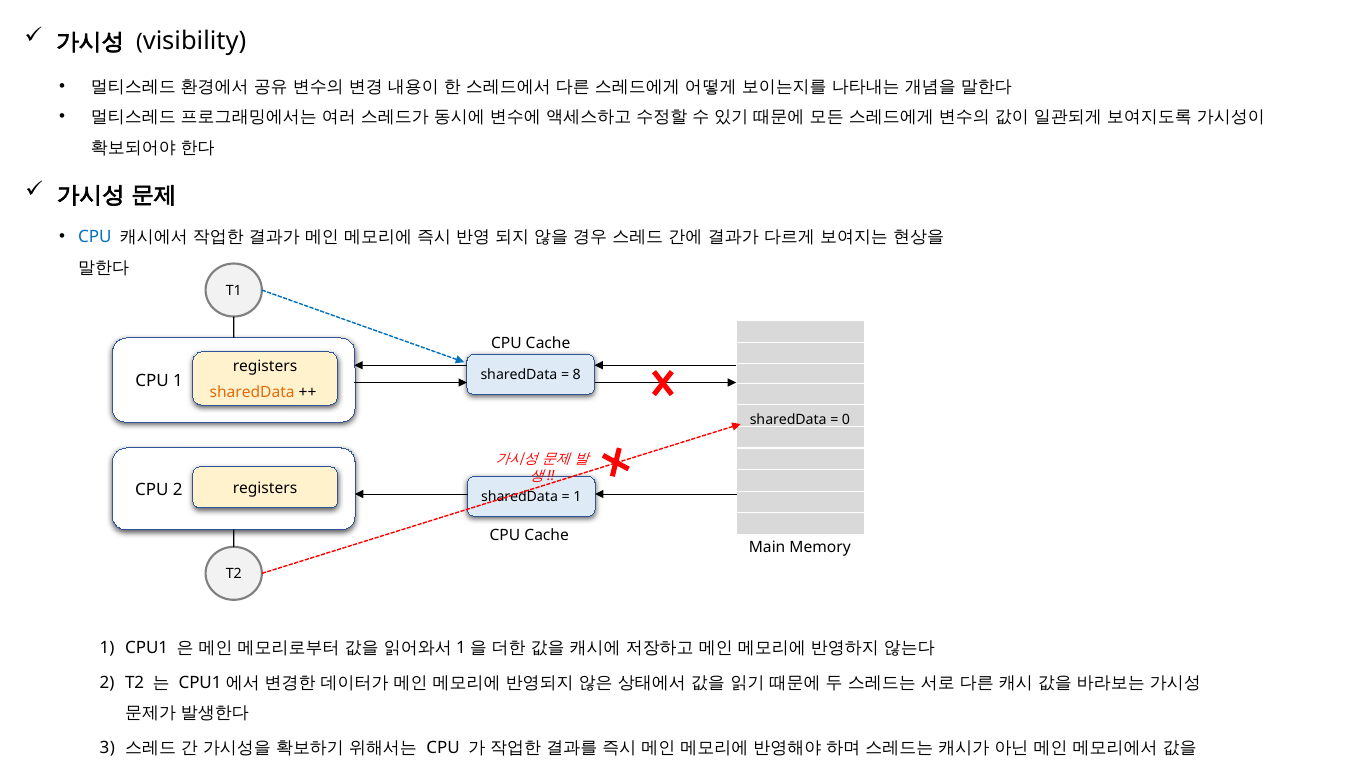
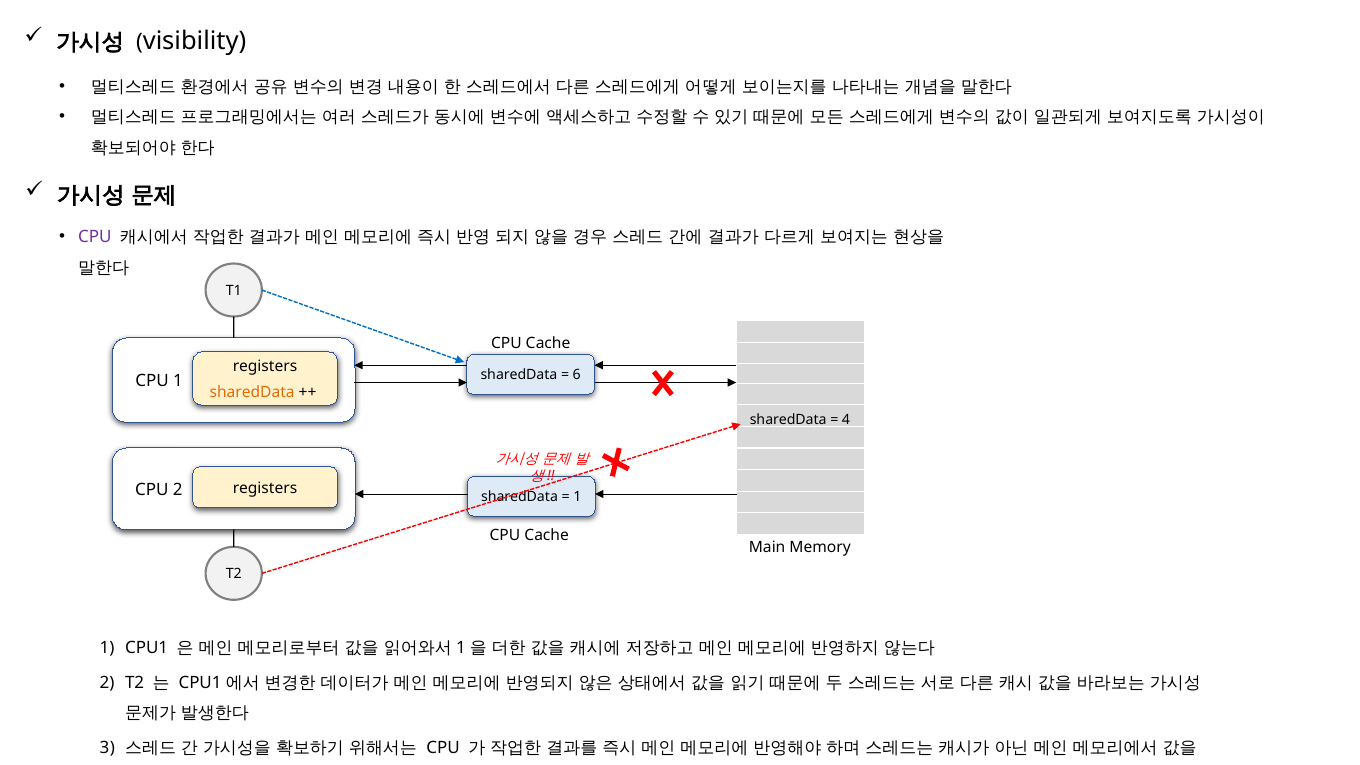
CPU at (95, 237) colour: blue -> purple
8: 8 -> 6
0: 0 -> 4
